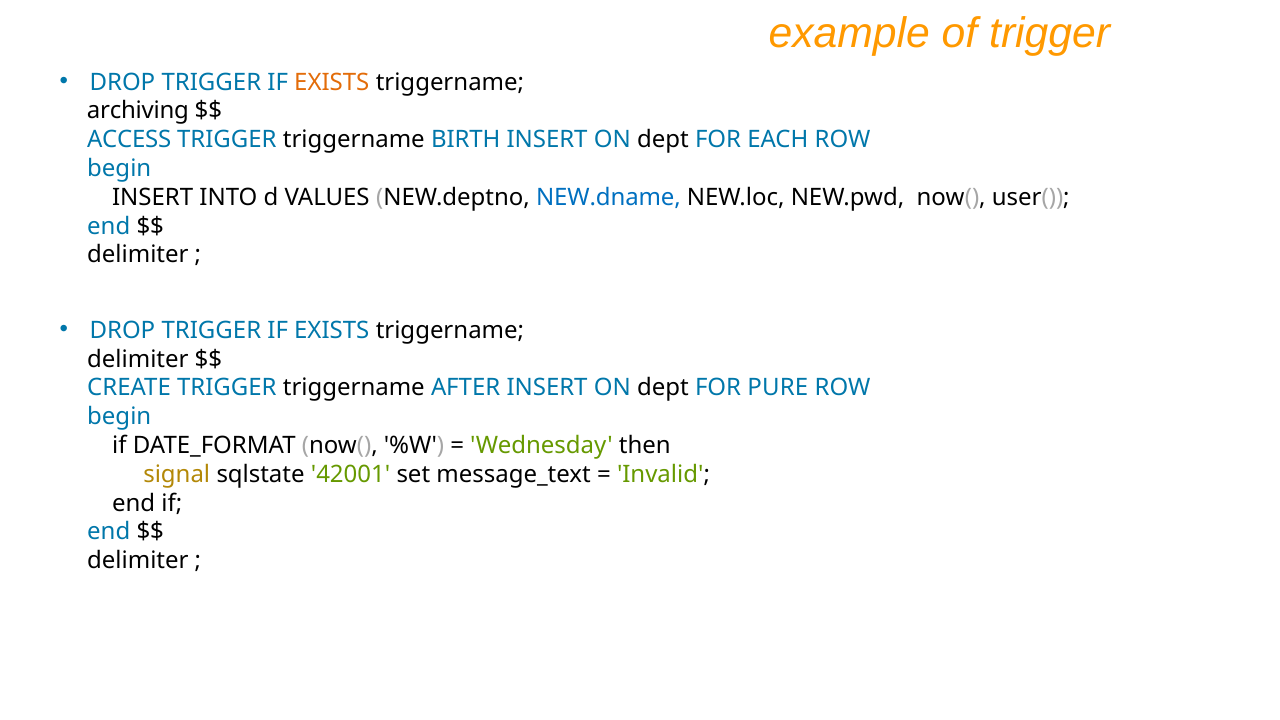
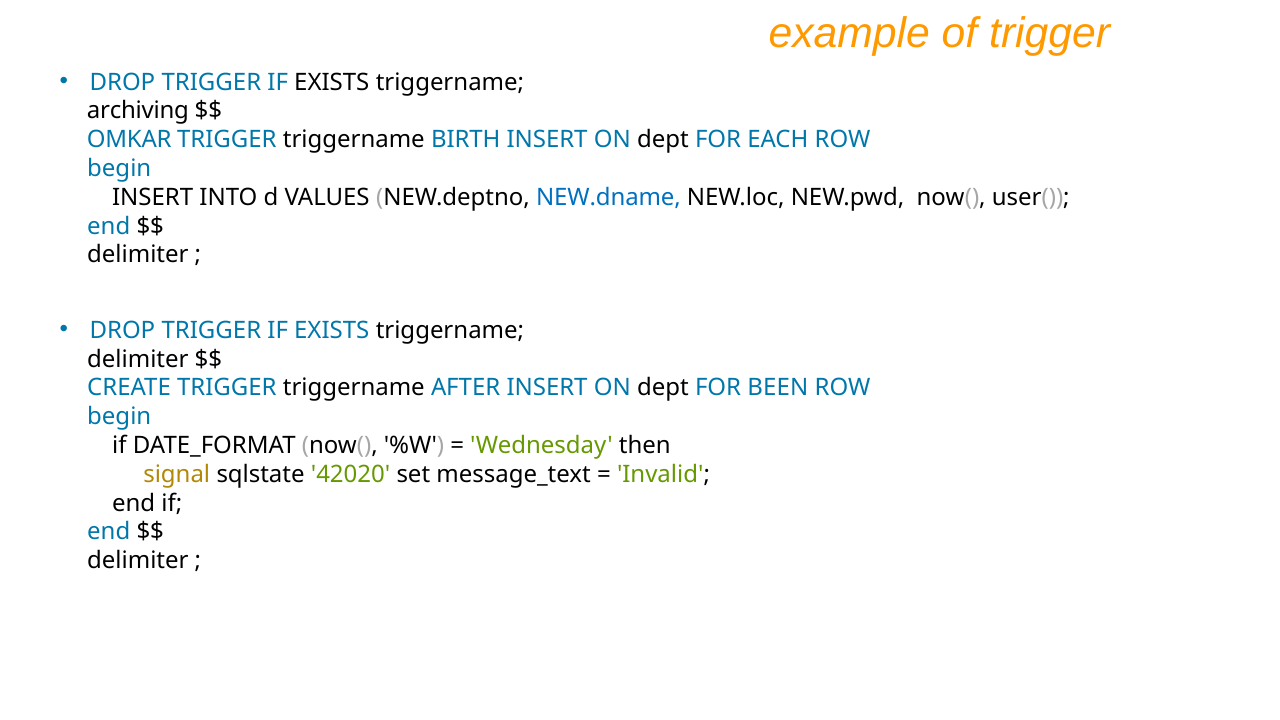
EXISTS at (332, 82) colour: orange -> black
ACCESS: ACCESS -> OMKAR
PURE: PURE -> BEEN
42001: 42001 -> 42020
